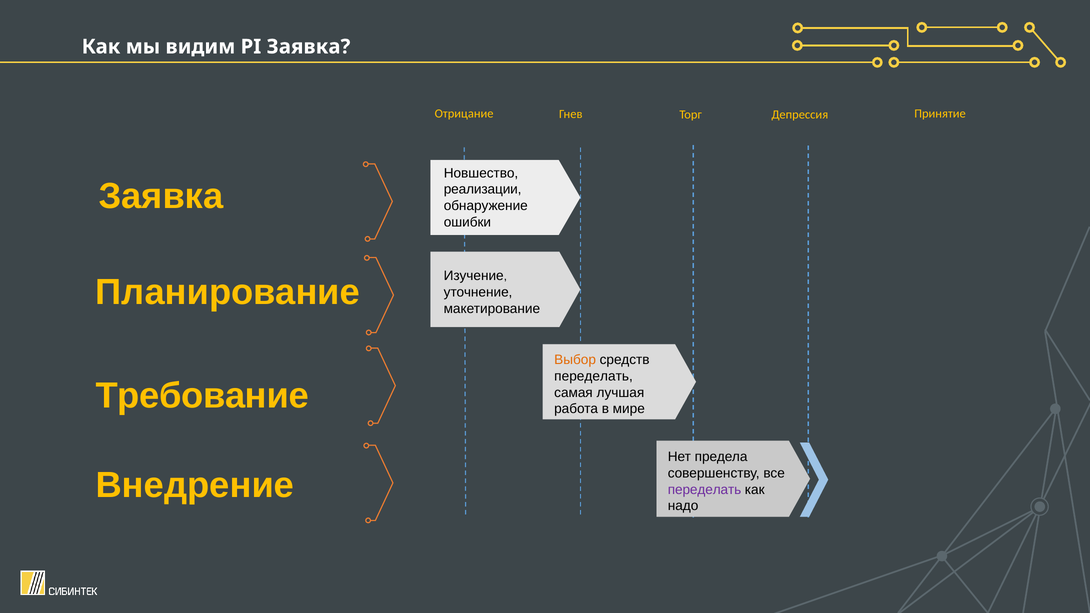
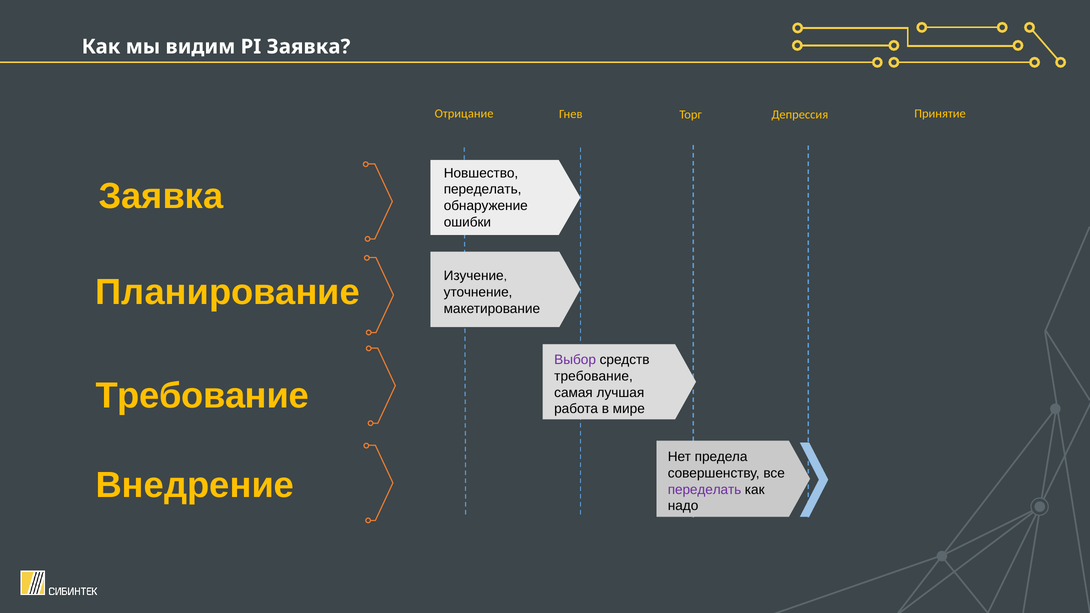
реализации at (483, 189): реализации -> переделать
Выбор colour: orange -> purple
переделать at (594, 376): переделать -> требование
